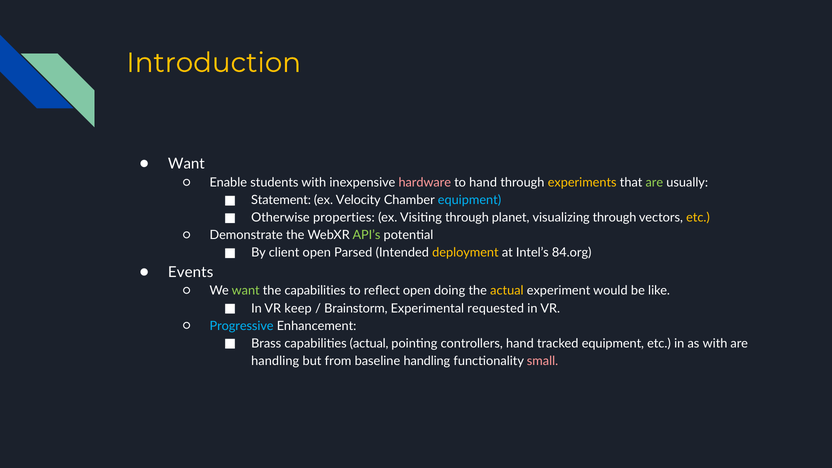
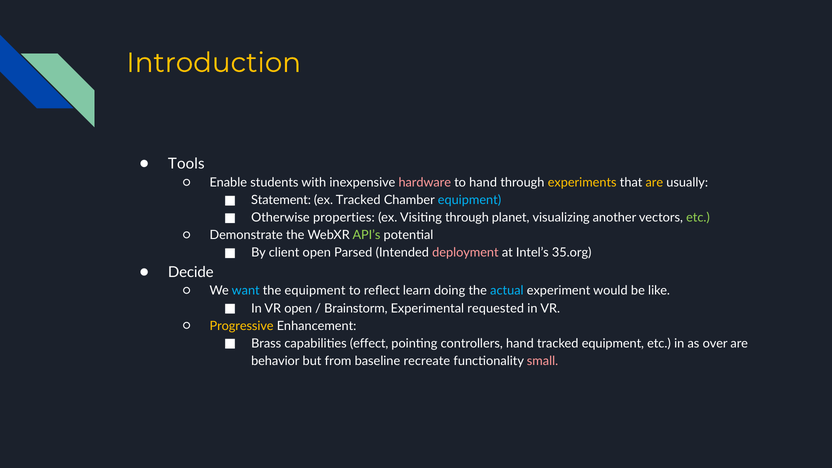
Want at (186, 164): Want -> Tools
are at (654, 182) colour: light green -> yellow
ex Velocity: Velocity -> Tracked
visualizing through: through -> another
etc at (698, 217) colour: yellow -> light green
deployment colour: yellow -> pink
84.org: 84.org -> 35.org
Events: Events -> Decide
want at (246, 291) colour: light green -> light blue
the capabilities: capabilities -> equipment
reflect open: open -> learn
actual at (507, 291) colour: yellow -> light blue
VR keep: keep -> open
Progressive colour: light blue -> yellow
capabilities actual: actual -> effect
as with: with -> over
handling at (275, 361): handling -> behavior
baseline handling: handling -> recreate
